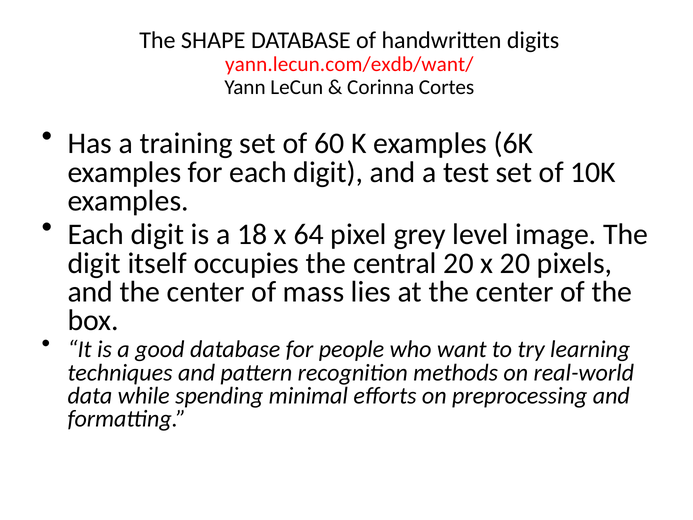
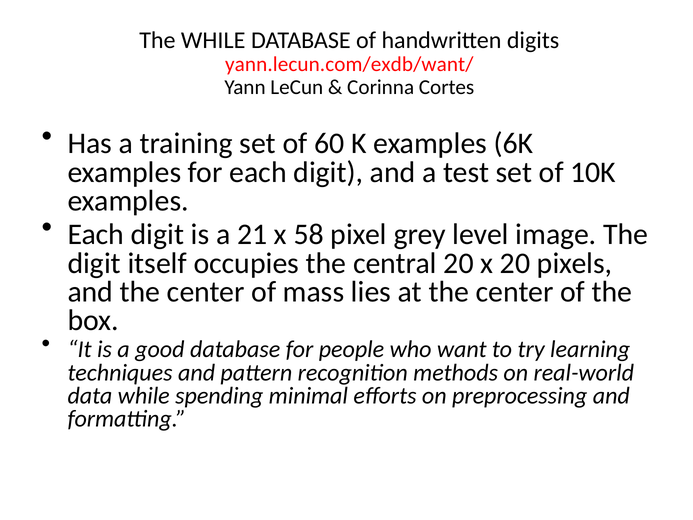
The SHAPE: SHAPE -> WHILE
18: 18 -> 21
64: 64 -> 58
